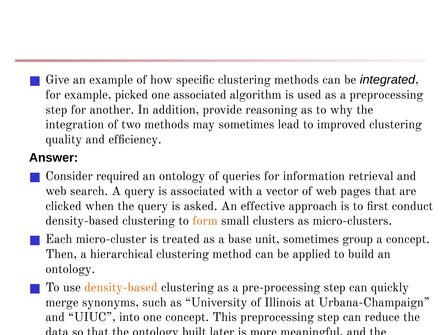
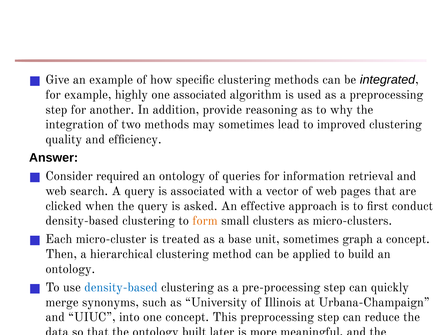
picked: picked -> highly
group: group -> graph
density-based at (121, 288) colour: orange -> blue
